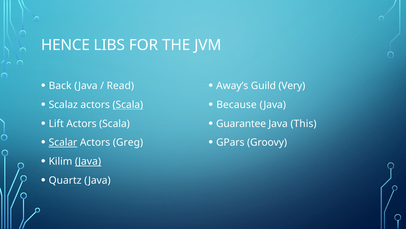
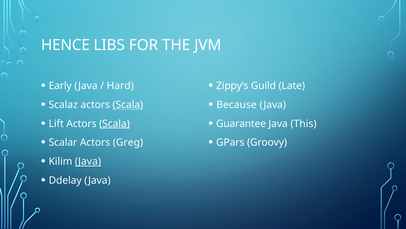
Back: Back -> Early
Read: Read -> Hard
Away’s: Away’s -> Zippy’s
Very: Very -> Late
Scala at (114, 123) underline: none -> present
Scalar underline: present -> none
Quartz: Quartz -> Ddelay
